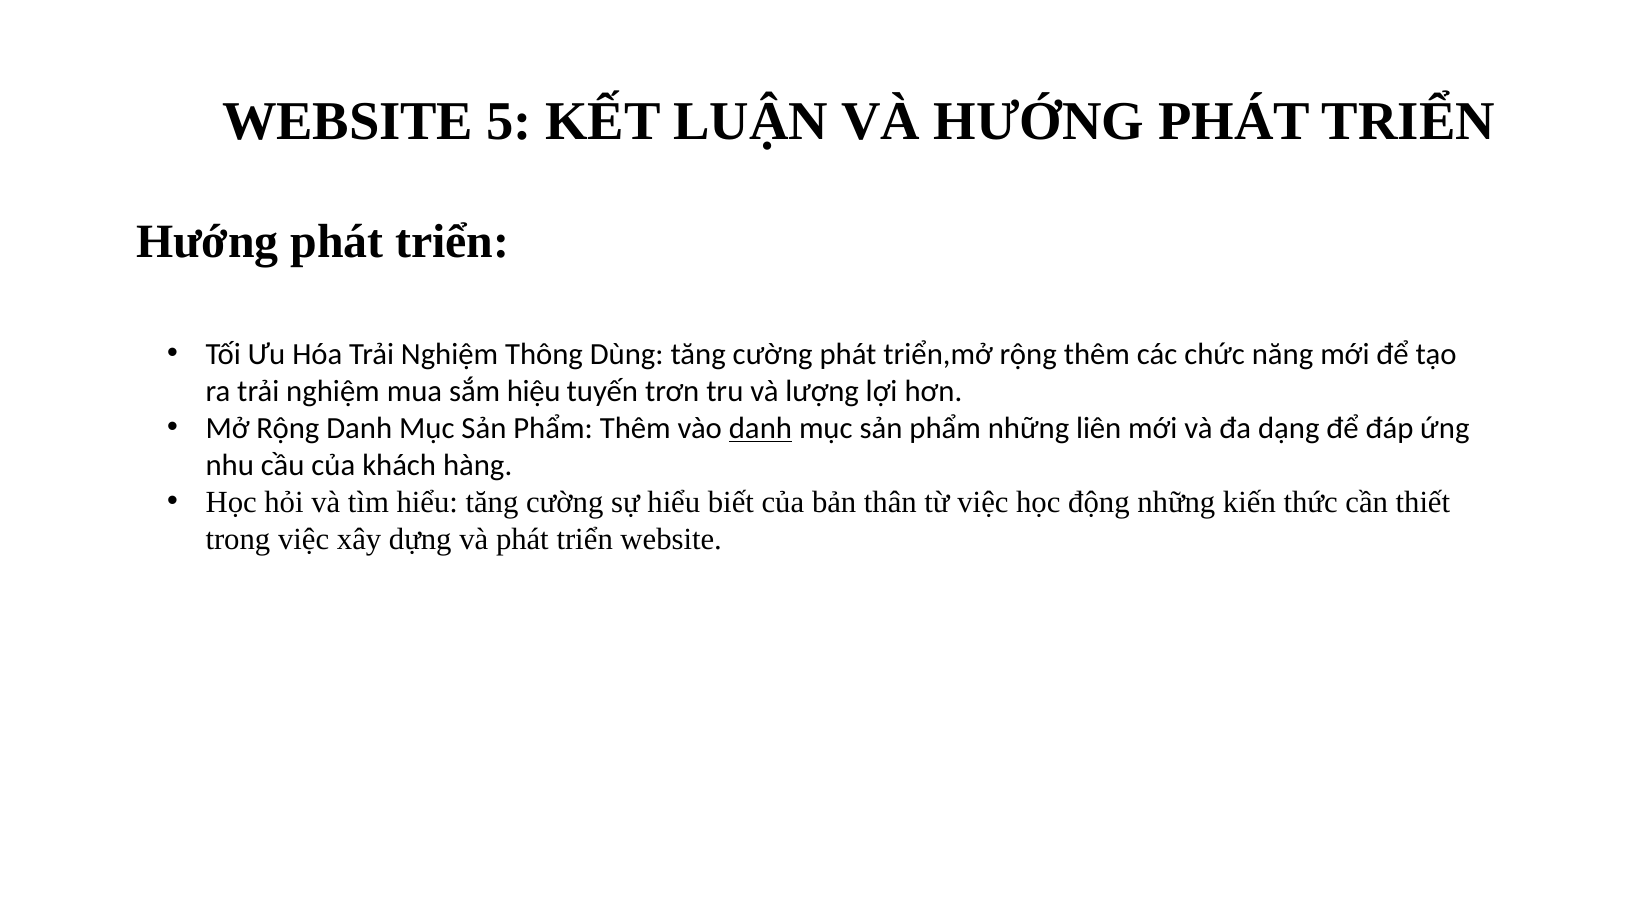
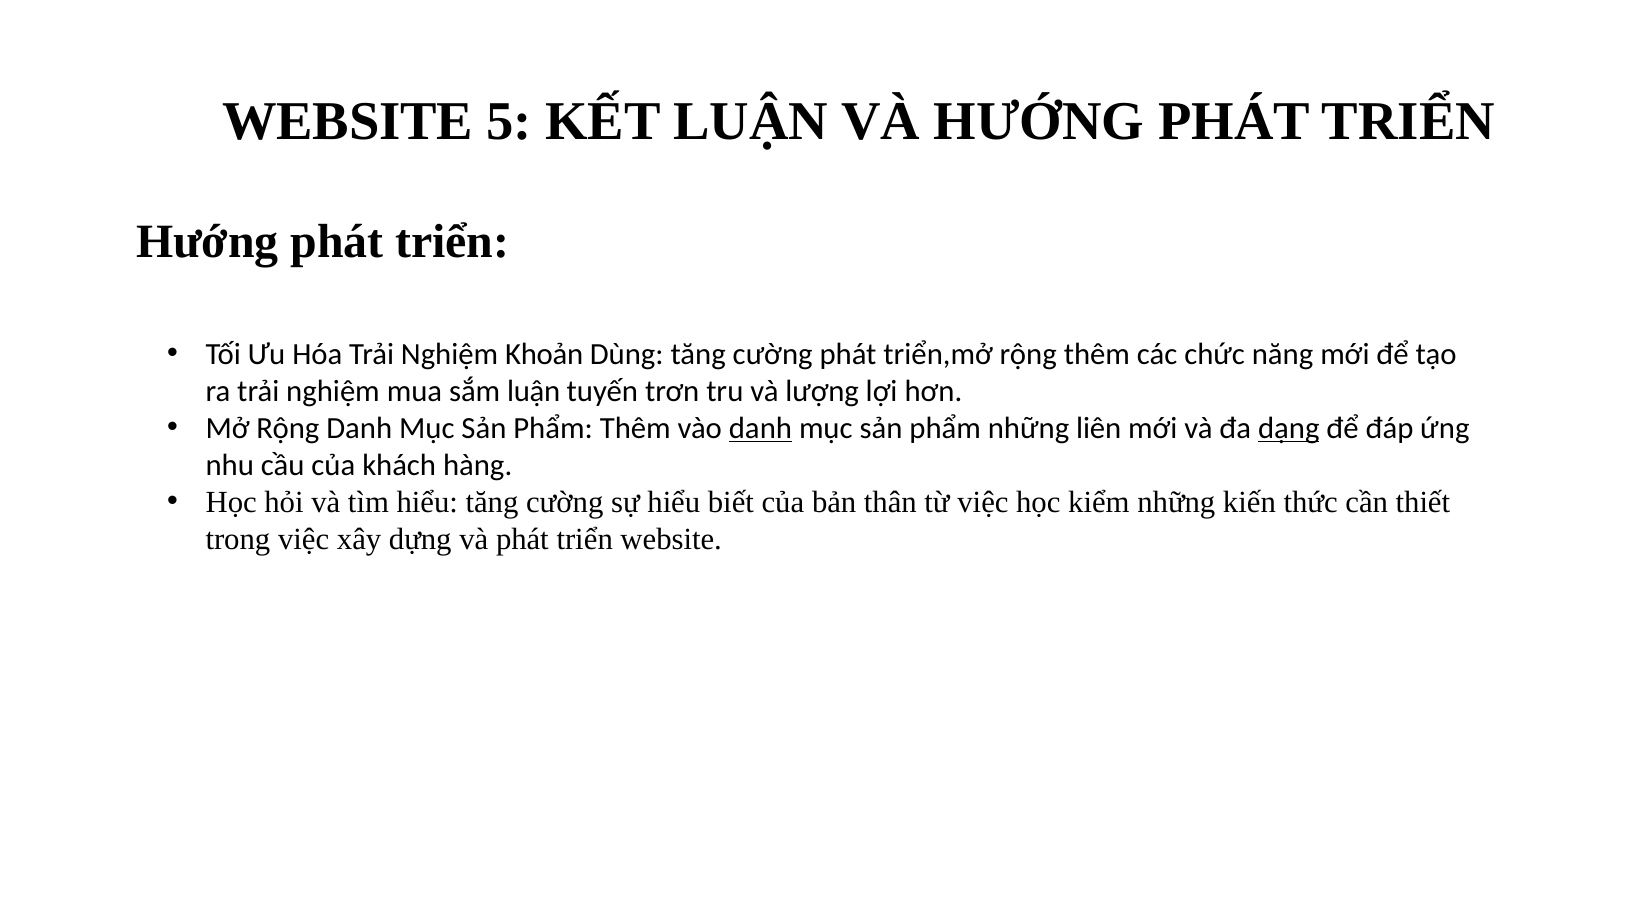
Thông: Thông -> Khoản
sắm hiệu: hiệu -> luận
dạng underline: none -> present
động: động -> kiểm
